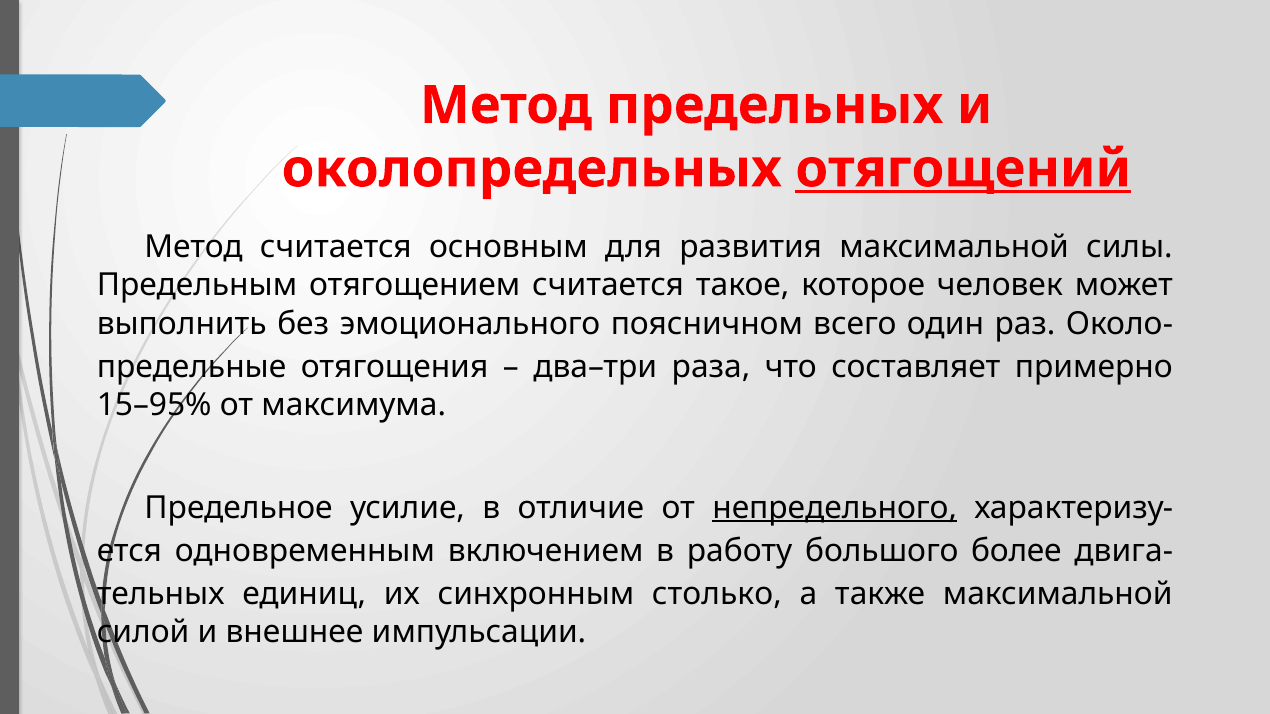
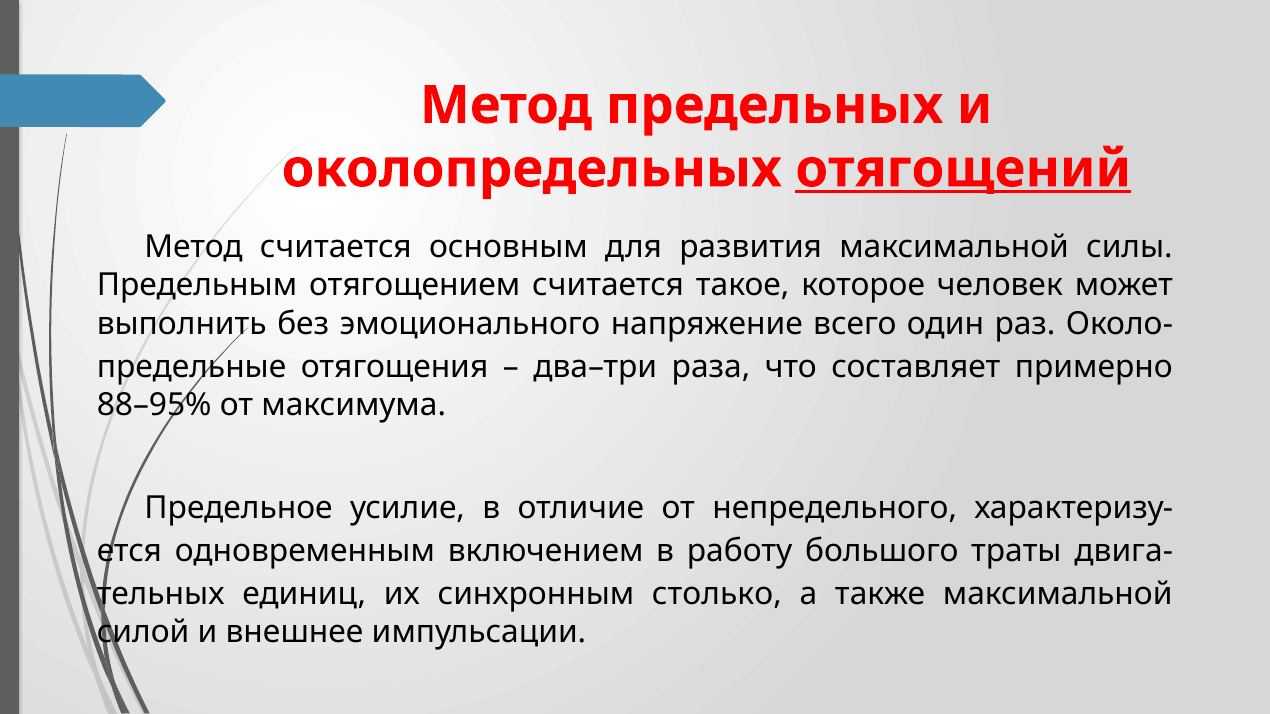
поясничном: поясничном -> напряжение
15–95%: 15–95% -> 88–95%
непредельного underline: present -> none
более: более -> траты
